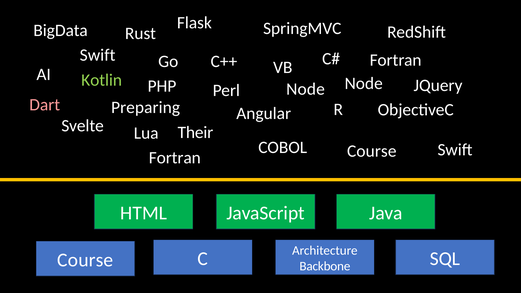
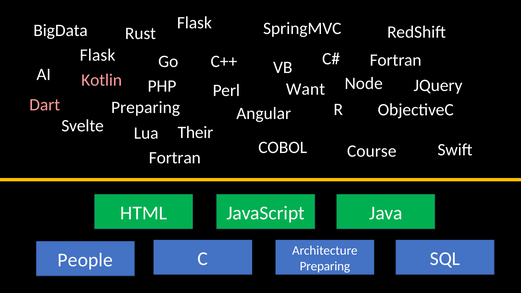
Swift at (98, 55): Swift -> Flask
Kotlin colour: light green -> pink
PHP Node: Node -> Want
Course at (85, 260): Course -> People
Backbone at (325, 266): Backbone -> Preparing
